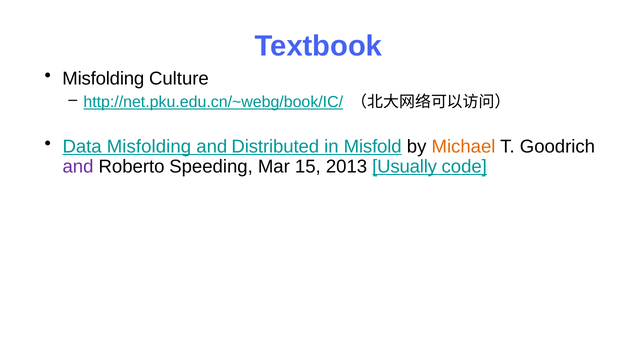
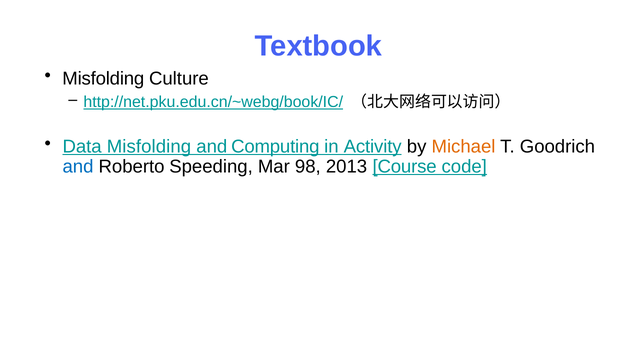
Distributed: Distributed -> Computing
Misfold: Misfold -> Activity
and at (78, 167) colour: purple -> blue
15: 15 -> 98
Usually: Usually -> Course
